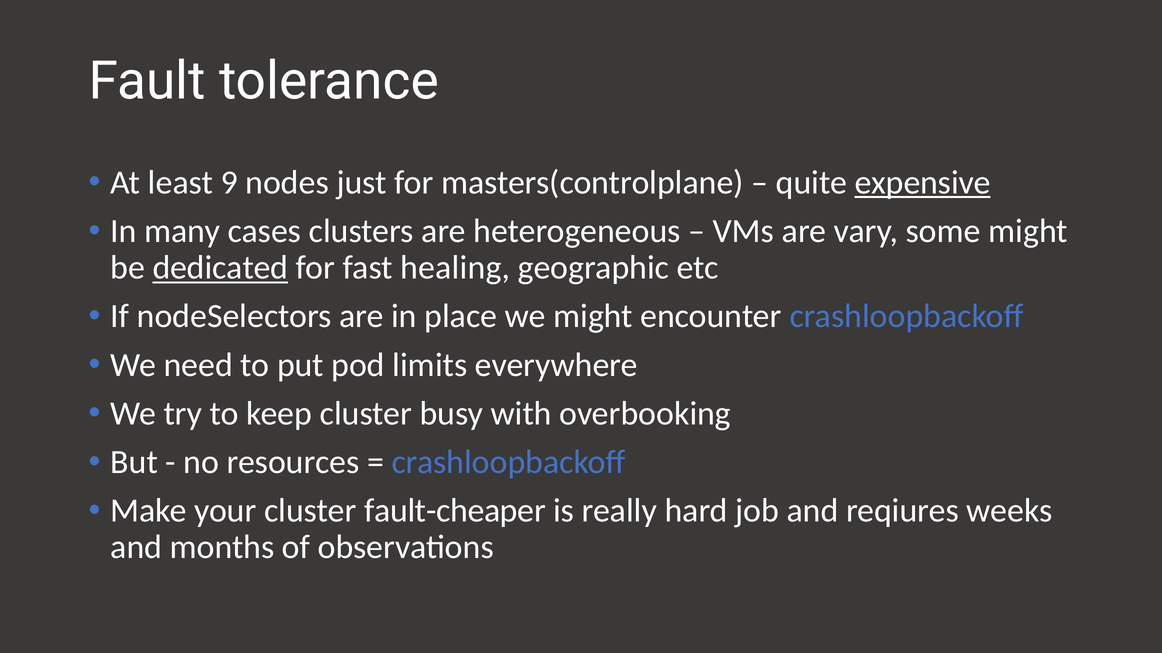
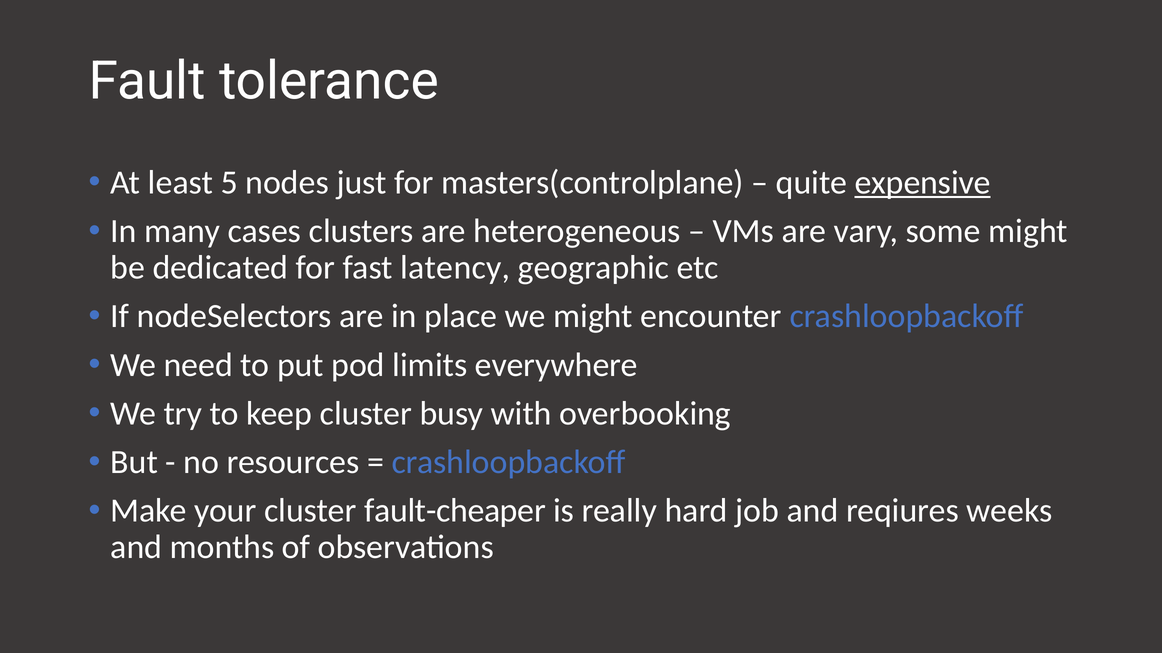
9: 9 -> 5
dedicated underline: present -> none
healing: healing -> latency
